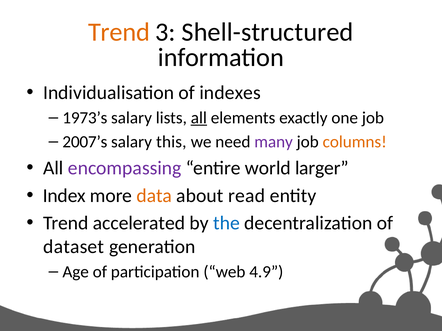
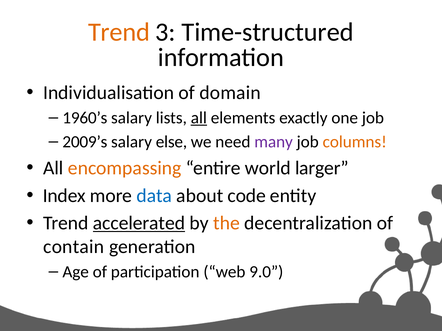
Shell-structured: Shell-structured -> Time-structured
indexes: indexes -> domain
1973’s: 1973’s -> 1960’s
2007’s: 2007’s -> 2009’s
this: this -> else
encompassing colour: purple -> orange
data colour: orange -> blue
read: read -> code
accelerated underline: none -> present
the colour: blue -> orange
dataset: dataset -> contain
4.9: 4.9 -> 9.0
